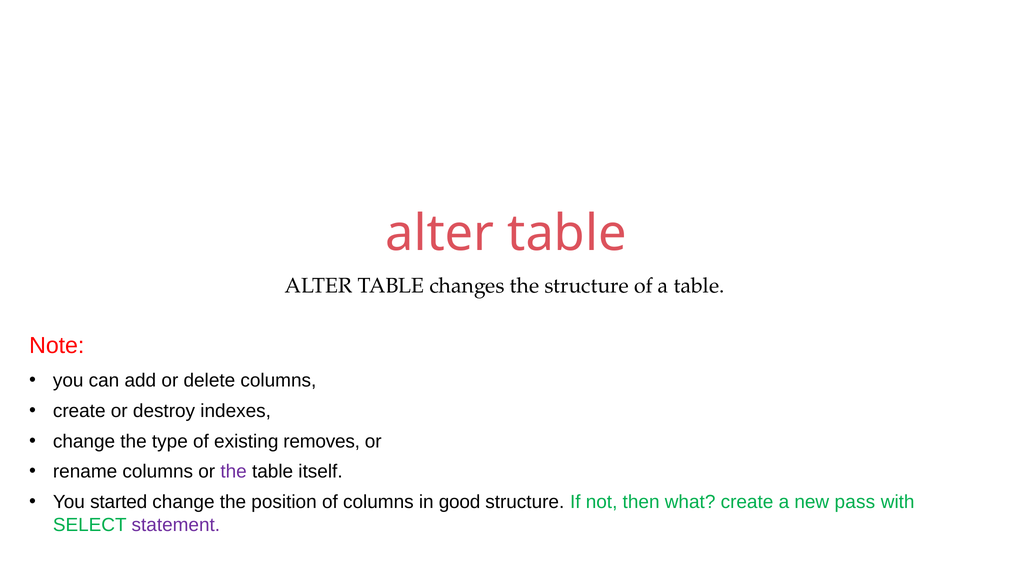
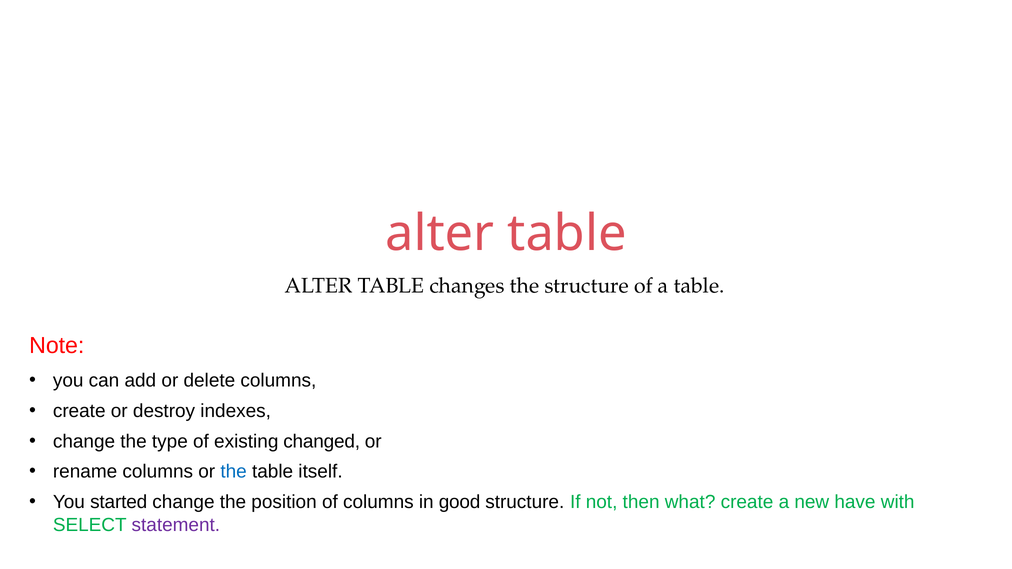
removes: removes -> changed
the at (234, 472) colour: purple -> blue
pass: pass -> have
